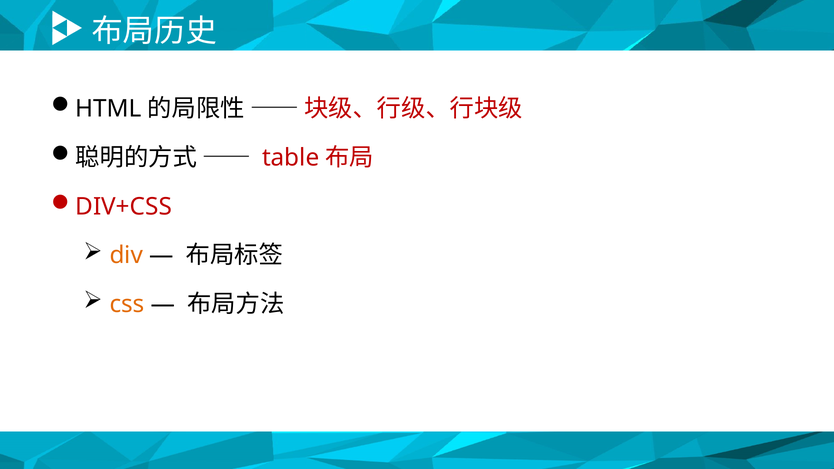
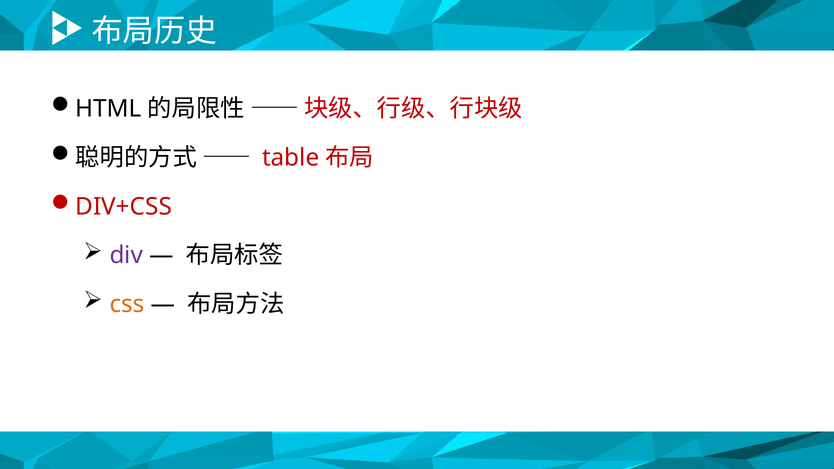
div colour: orange -> purple
